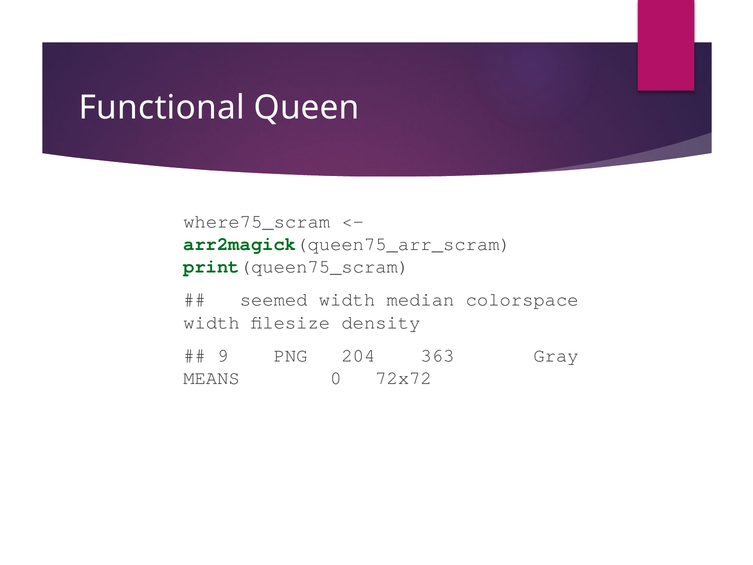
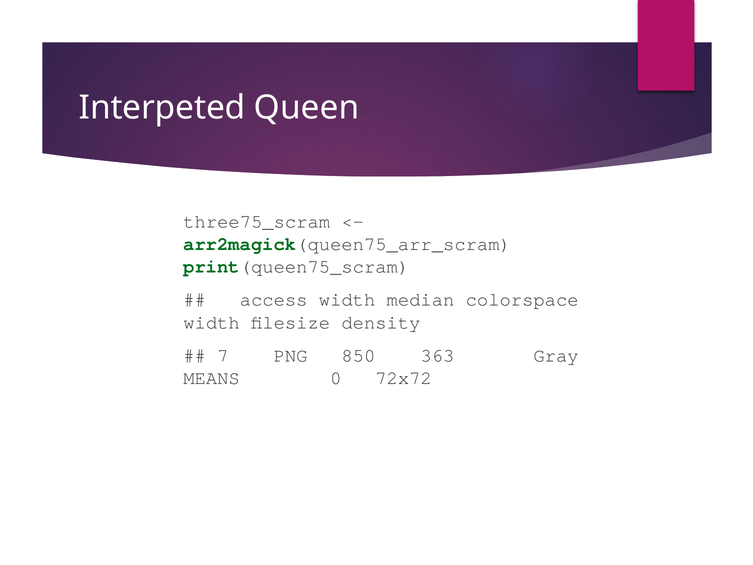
Functional: Functional -> Interpeted
where75_scram: where75_scram -> three75_scram
seemed: seemed -> access
9: 9 -> 7
204: 204 -> 850
